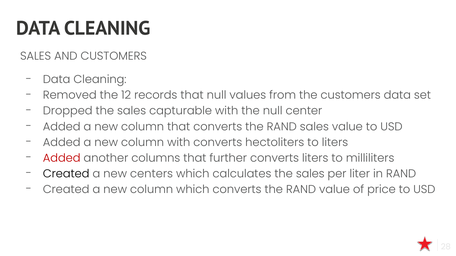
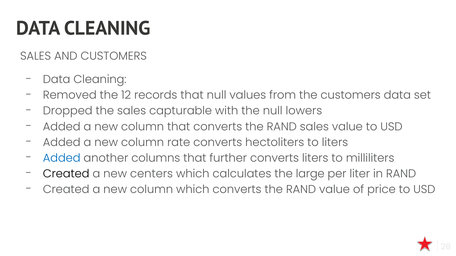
center: center -> lowers
column with: with -> rate
Added at (62, 158) colour: red -> blue
calculates the sales: sales -> large
